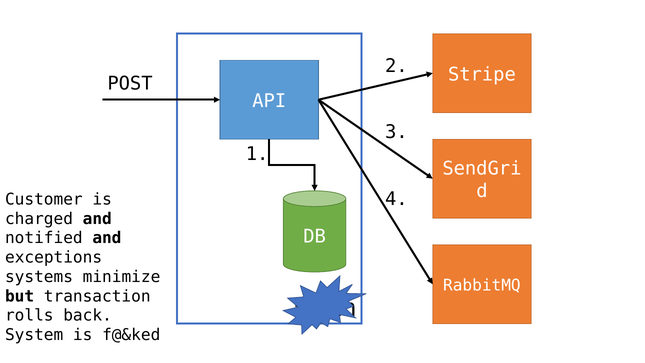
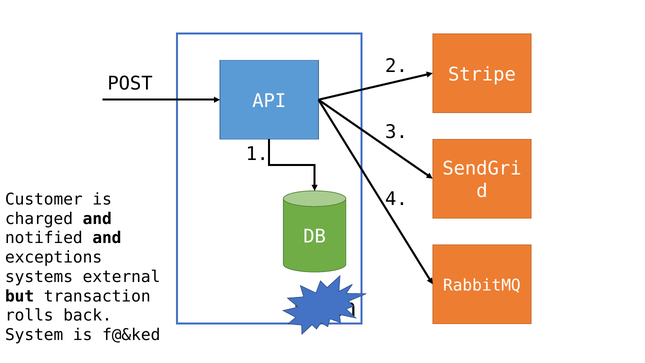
minimize: minimize -> external
